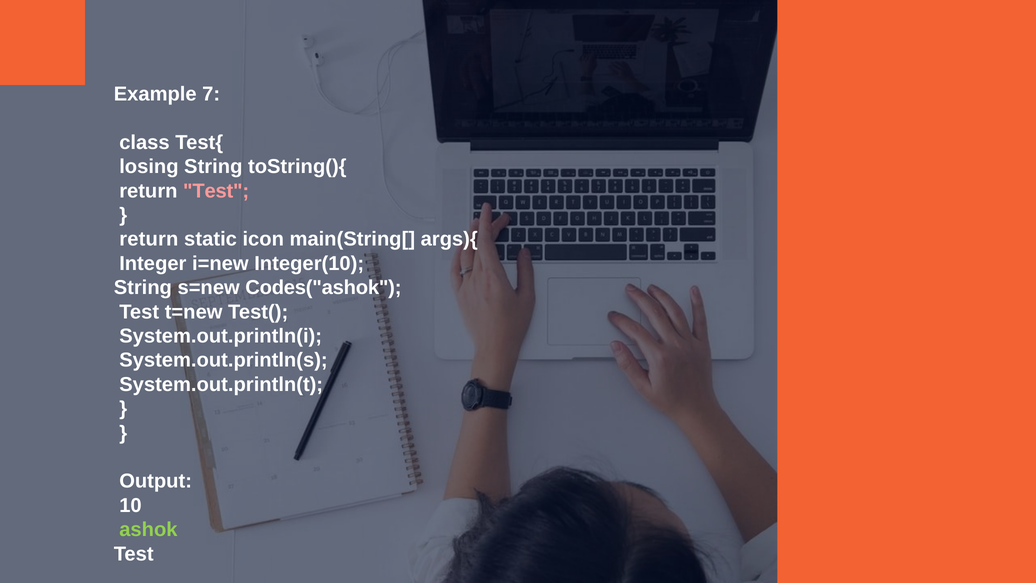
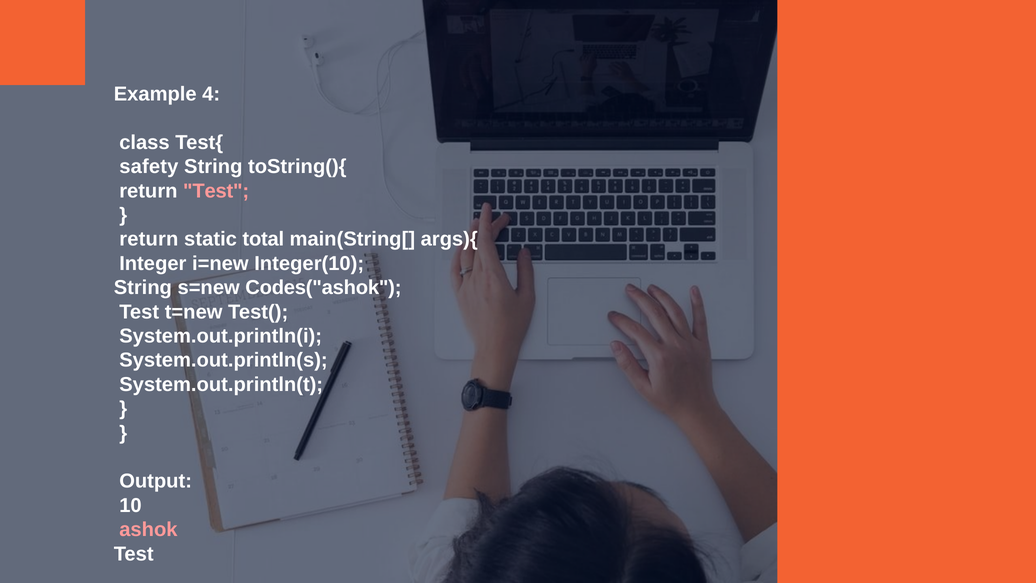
7: 7 -> 4
losing: losing -> safety
icon: icon -> total
ashok colour: light green -> pink
